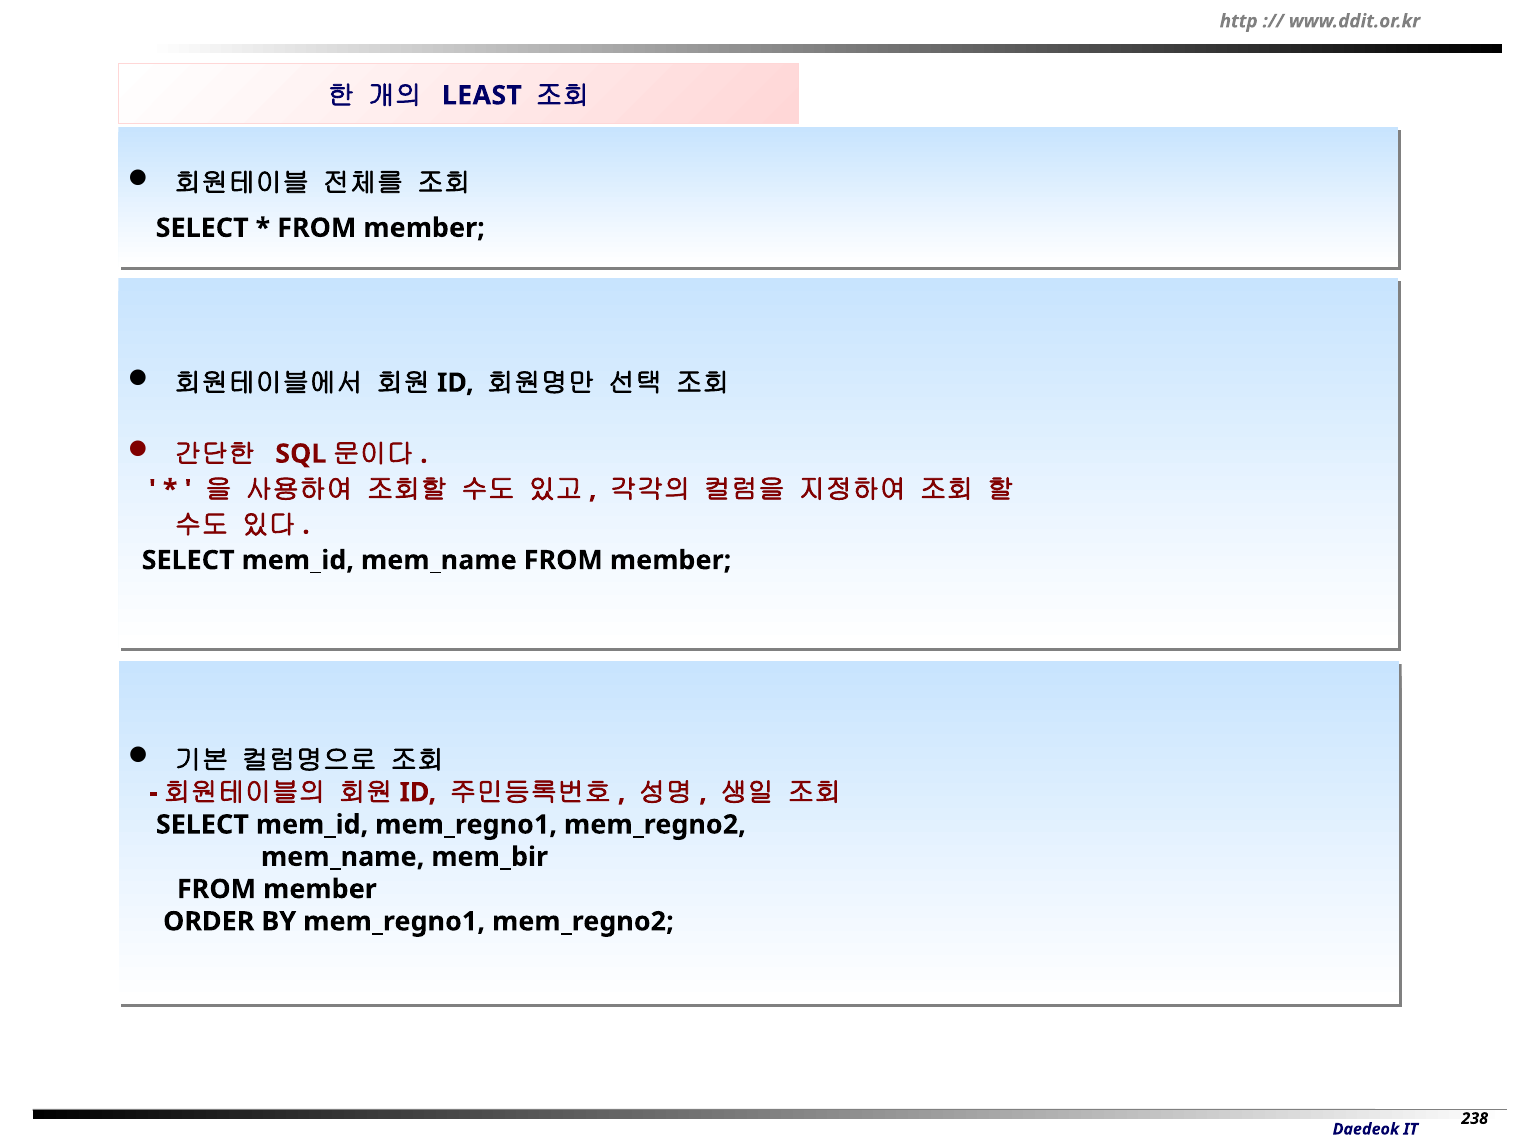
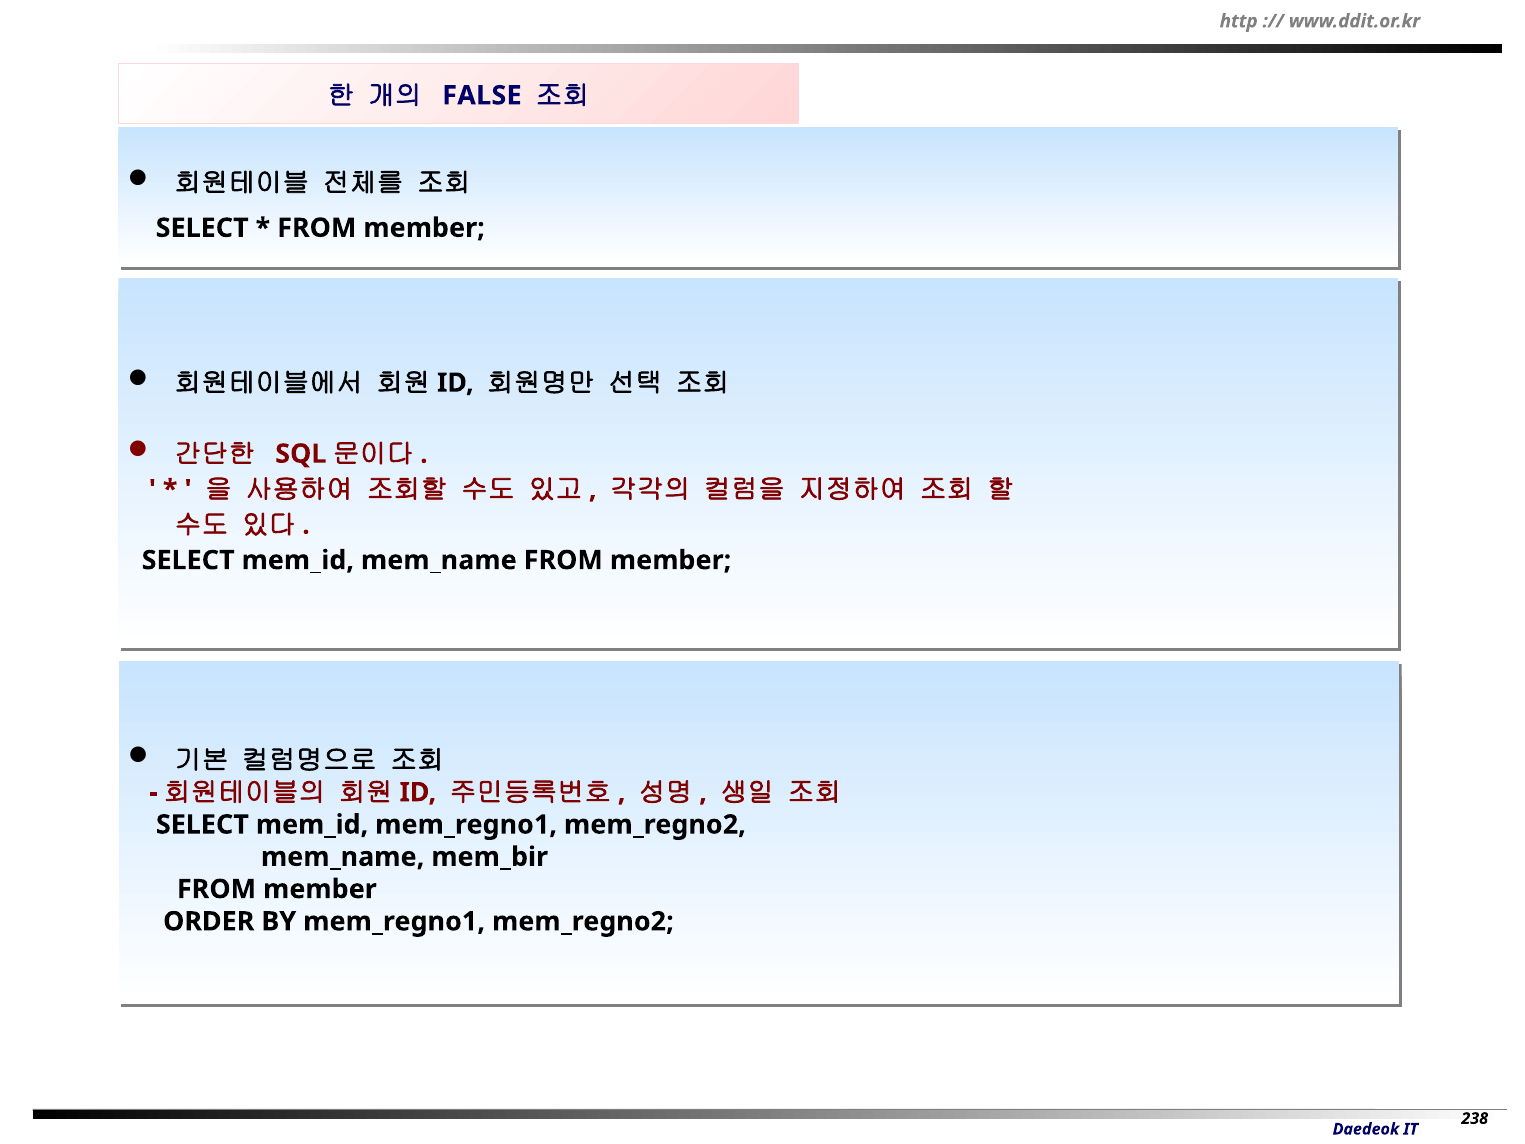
LEAST: LEAST -> FALSE
